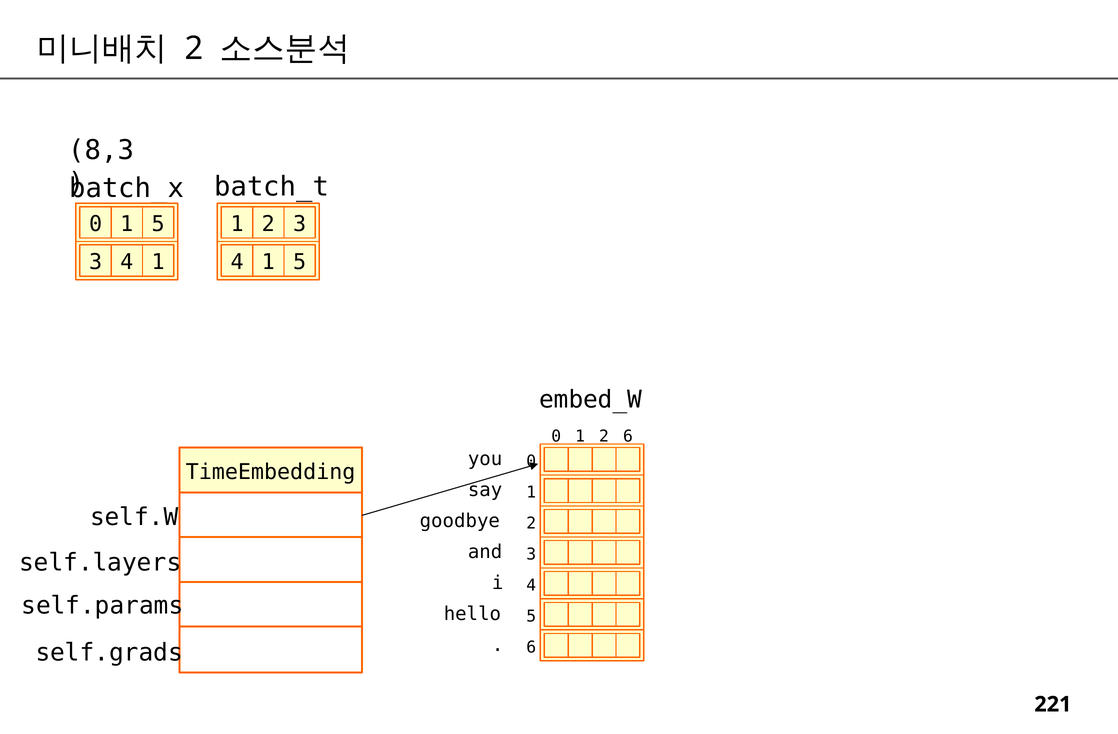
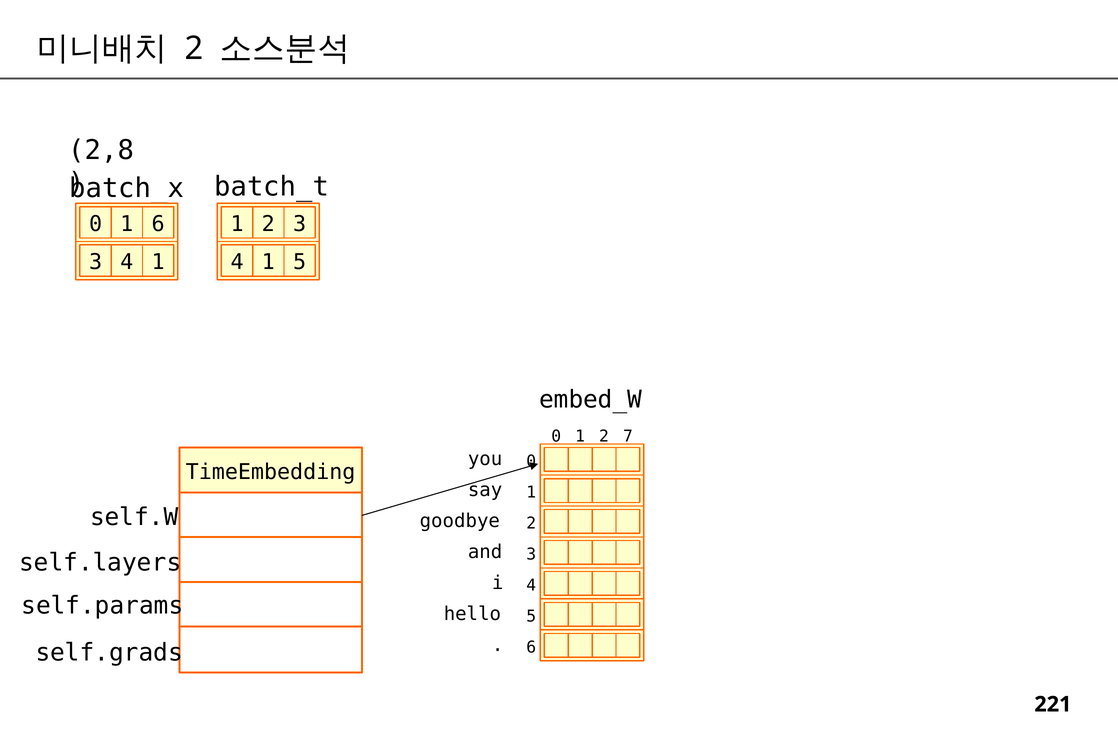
8,3: 8,3 -> 2,8
0 1 5: 5 -> 6
2 6: 6 -> 7
